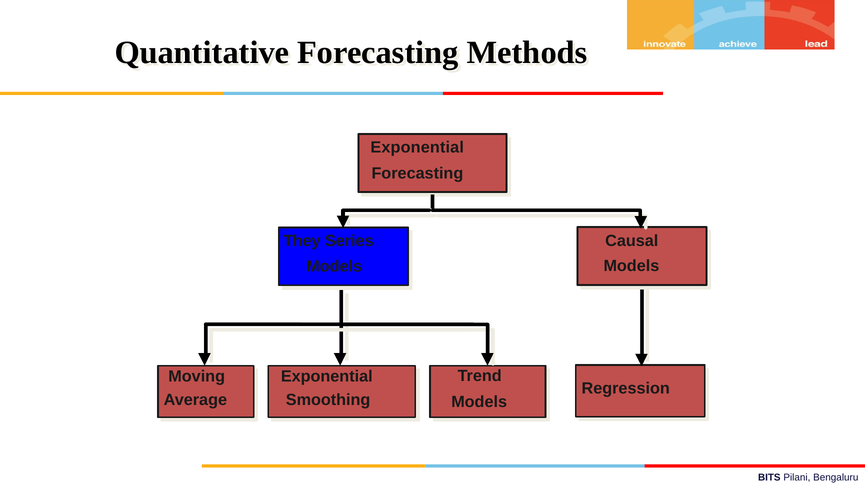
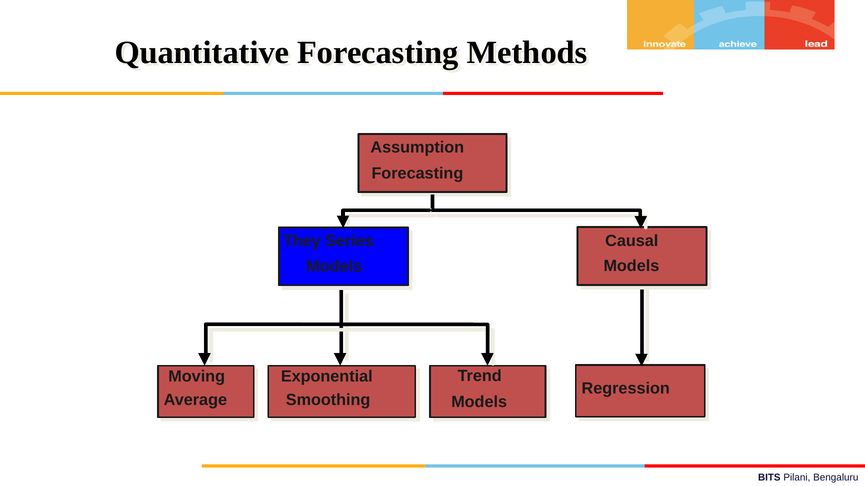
Exponential at (417, 148): Exponential -> Assumption
